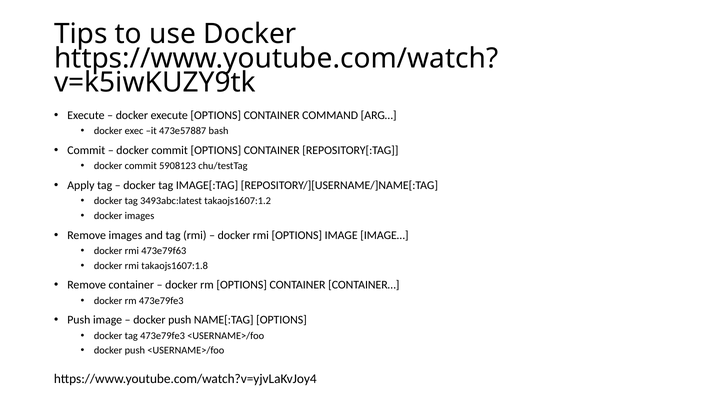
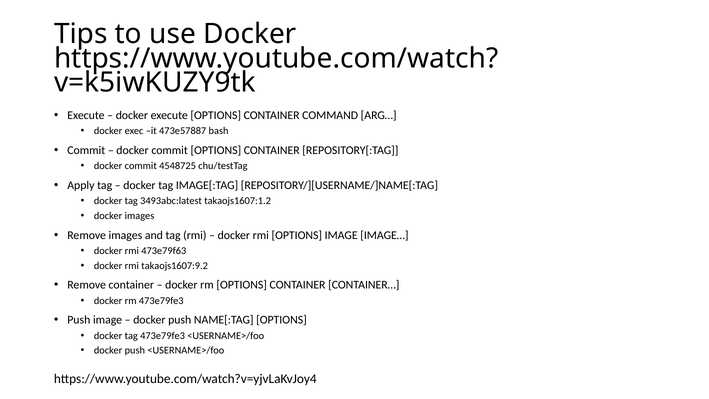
5908123: 5908123 -> 4548725
takaojs1607:1.8: takaojs1607:1.8 -> takaojs1607:9.2
